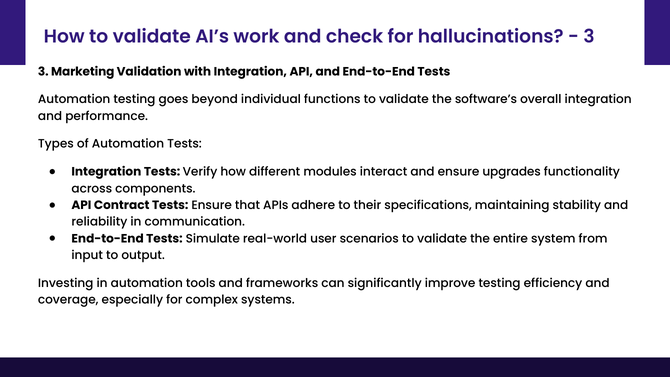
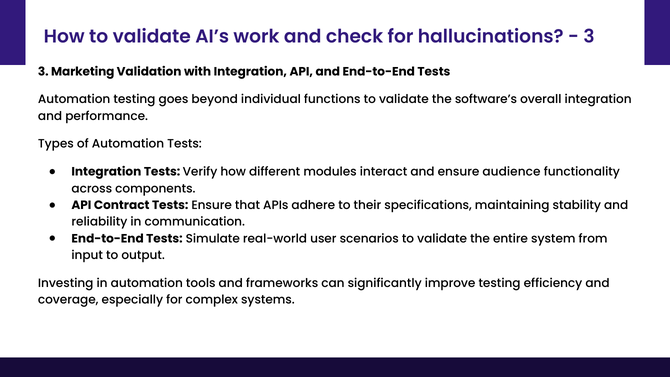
upgrades: upgrades -> audience
